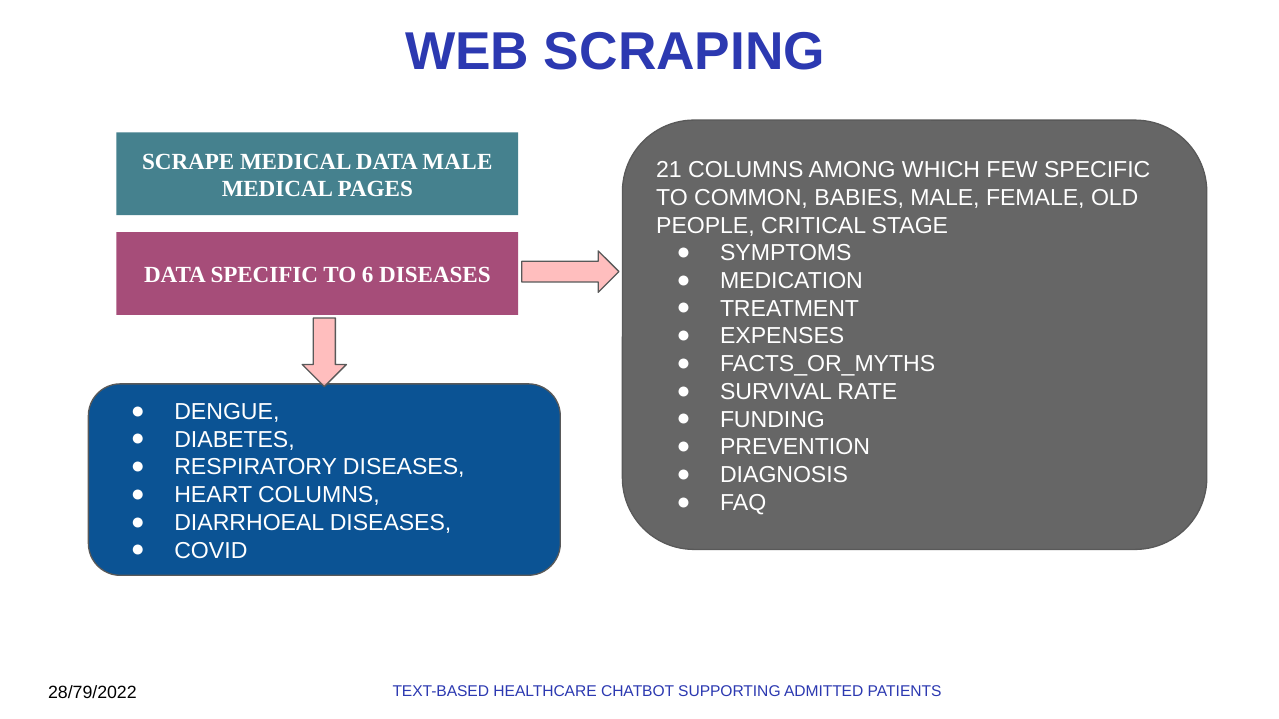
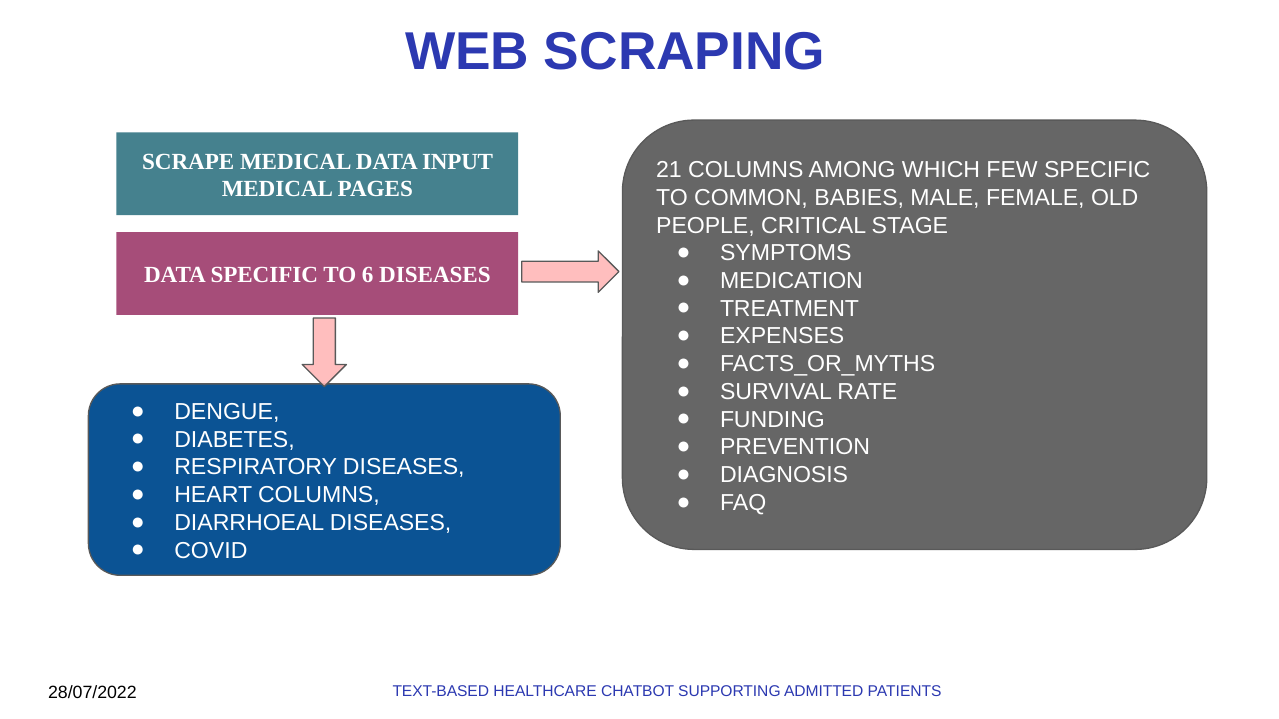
DATA MALE: MALE -> INPUT
28/79/2022: 28/79/2022 -> 28/07/2022
